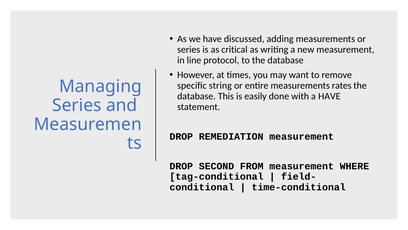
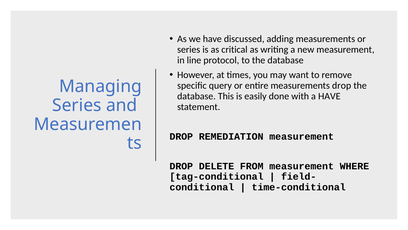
string: string -> query
measurements rates: rates -> drop
SECOND: SECOND -> DELETE
